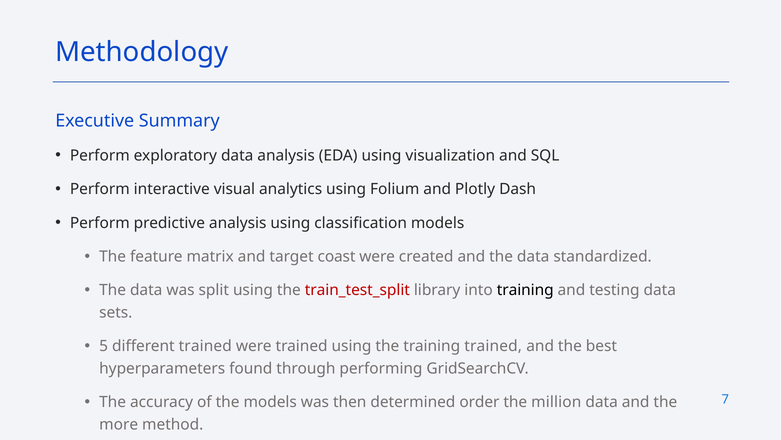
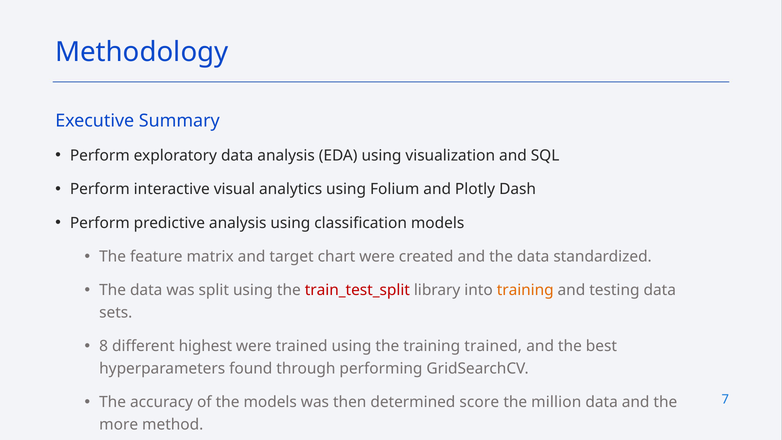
coast: coast -> chart
training at (525, 290) colour: black -> orange
5: 5 -> 8
different trained: trained -> highest
order: order -> score
